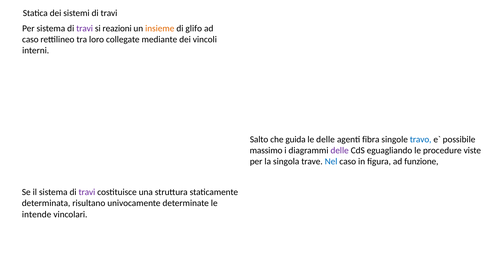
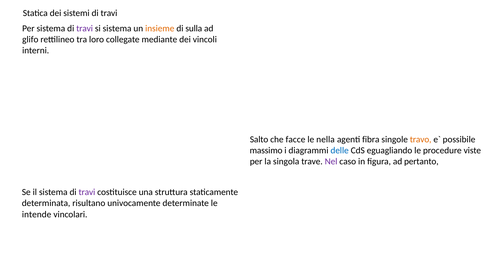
si reazioni: reazioni -> sistema
glifo: glifo -> sulla
caso at (30, 39): caso -> glifo
guida: guida -> facce
le delle: delle -> nella
travo colour: blue -> orange
delle at (340, 151) colour: purple -> blue
Nel colour: blue -> purple
funzione: funzione -> pertanto
